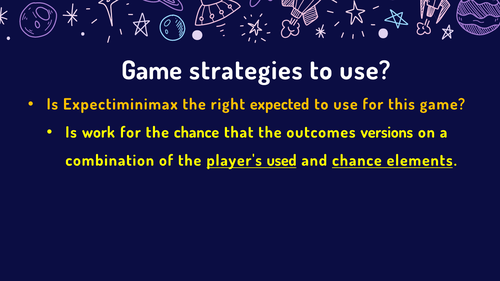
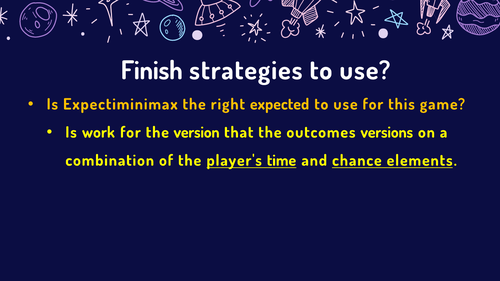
Game at (152, 71): Game -> Finish
the chance: chance -> version
used: used -> time
